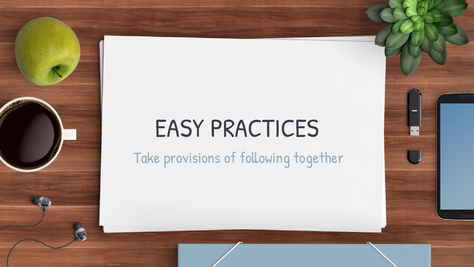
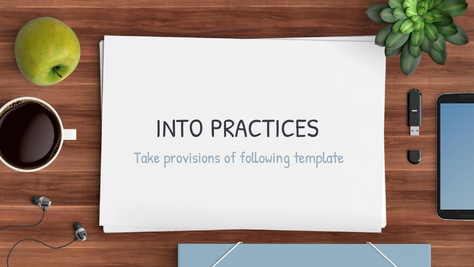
EASY: EASY -> INTO
together: together -> template
